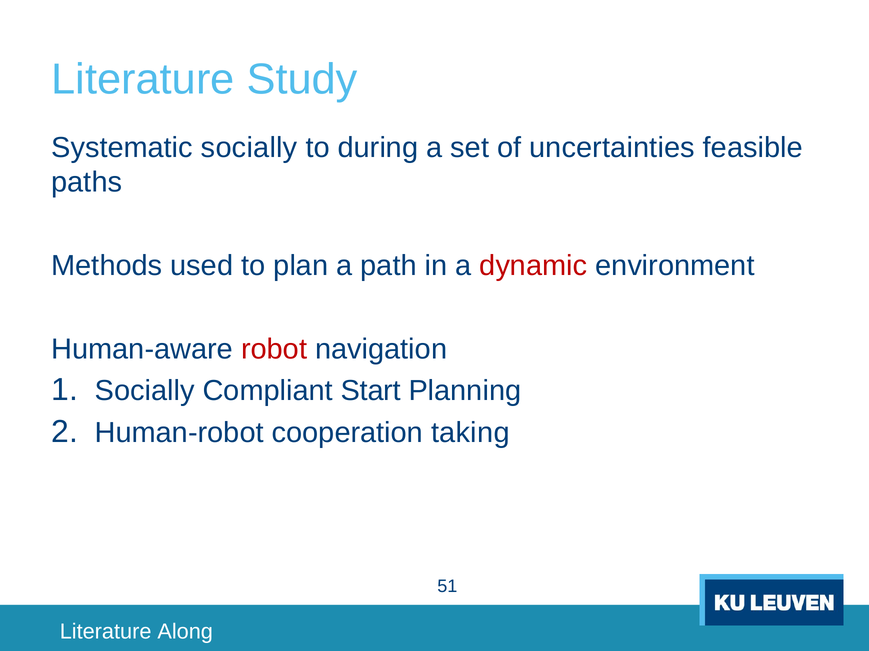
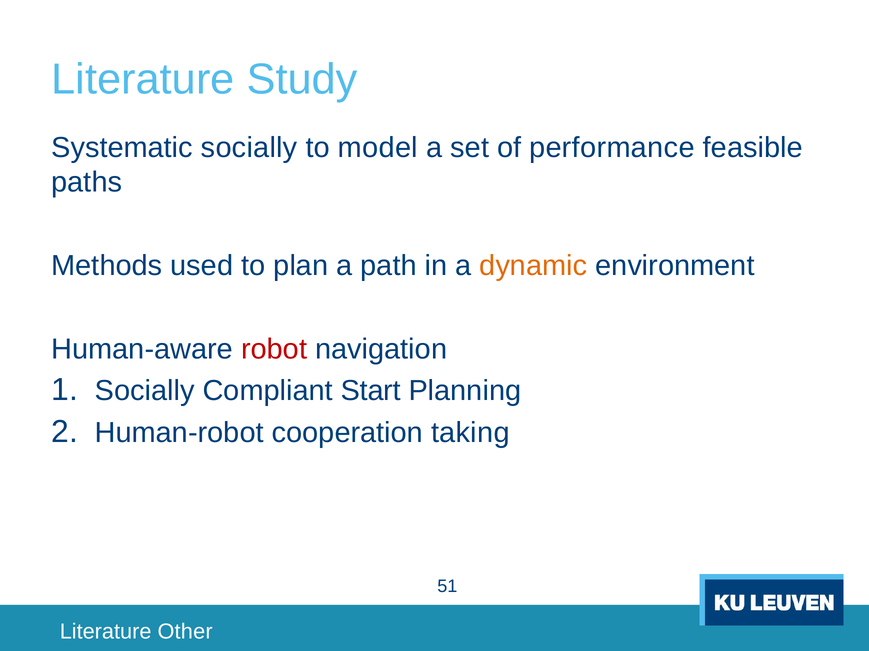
during: during -> model
uncertainties: uncertainties -> performance
dynamic colour: red -> orange
Along: Along -> Other
